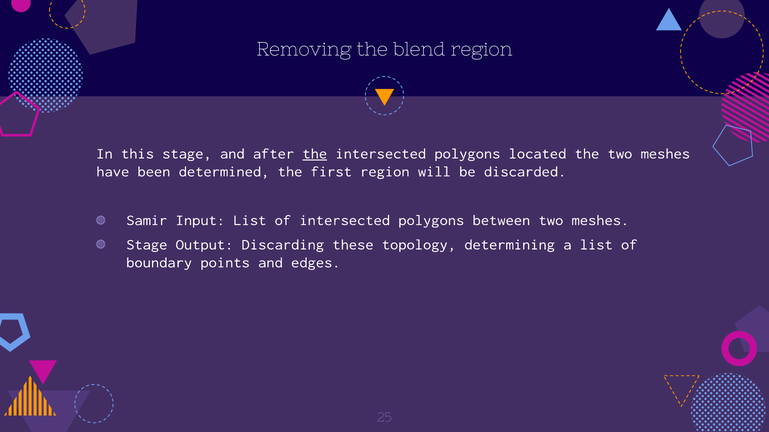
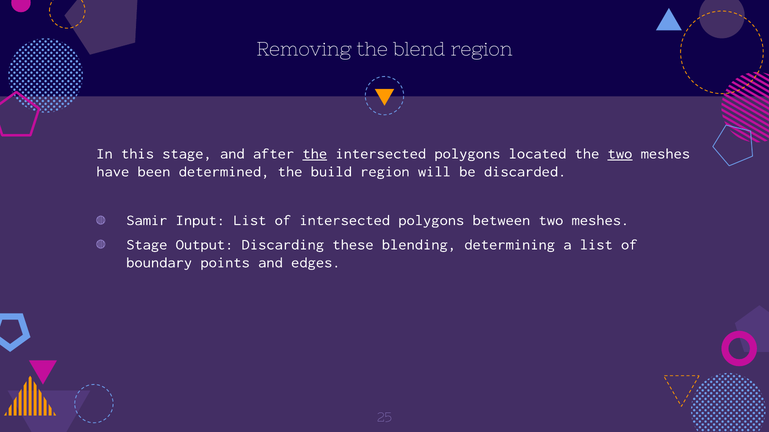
two at (620, 154) underline: none -> present
first: first -> build
topology: topology -> blending
